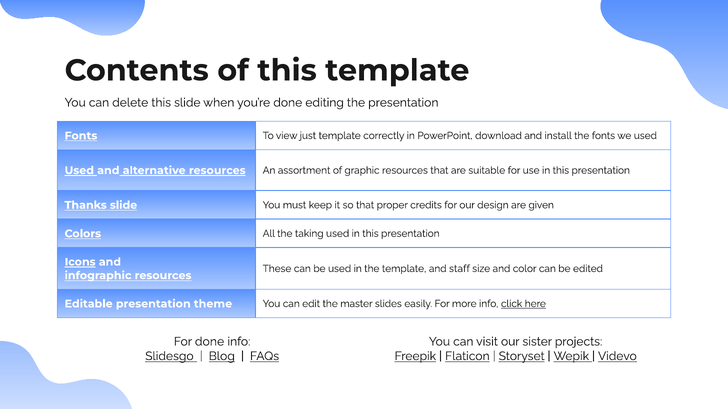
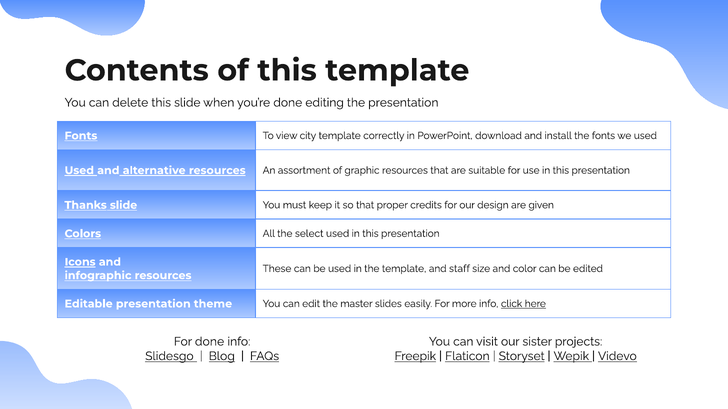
just: just -> city
taking: taking -> select
